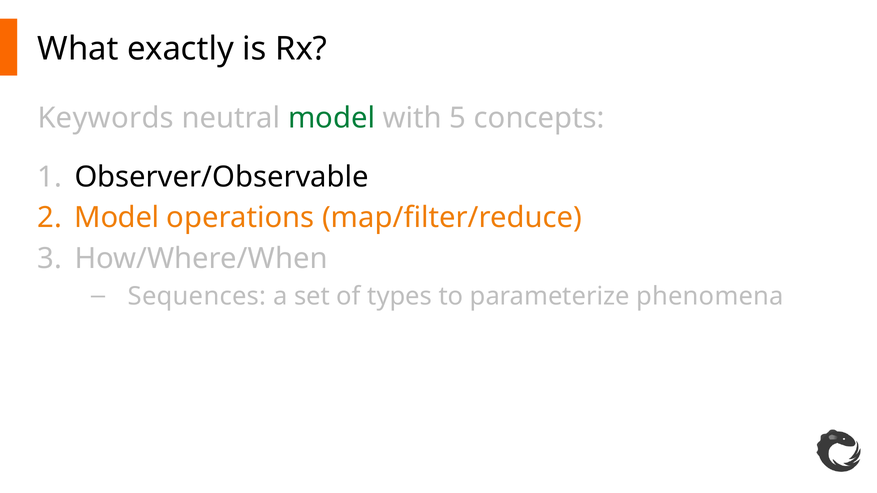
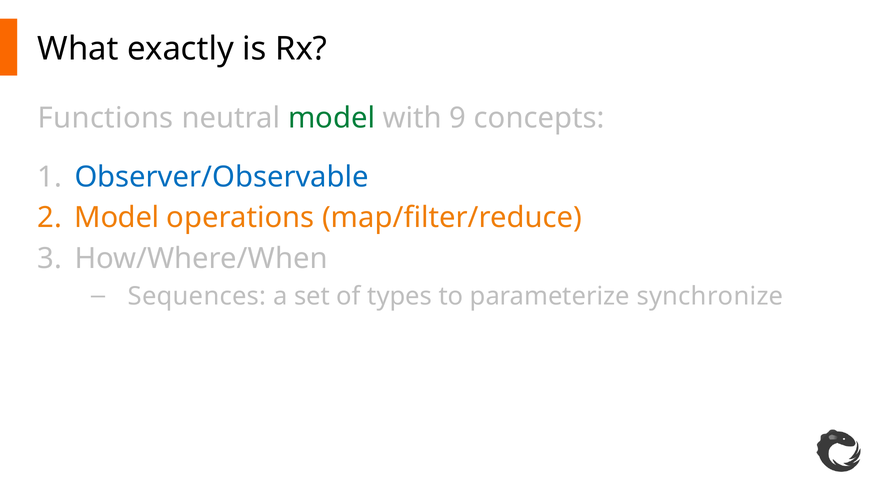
Keywords: Keywords -> Functions
5: 5 -> 9
Observer/Observable colour: black -> blue
phenomena: phenomena -> synchronize
